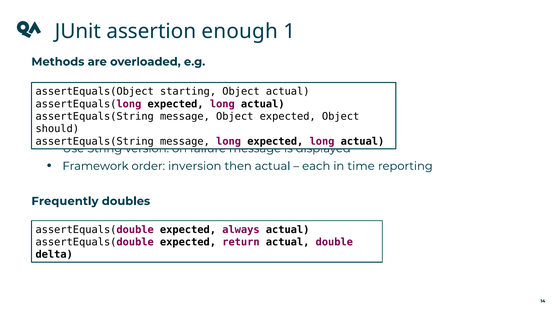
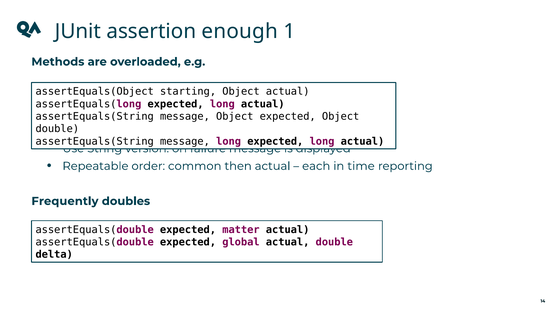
should at (57, 129): should -> double
Framework: Framework -> Repeatable
inversion: inversion -> common
always: always -> matter
return: return -> global
